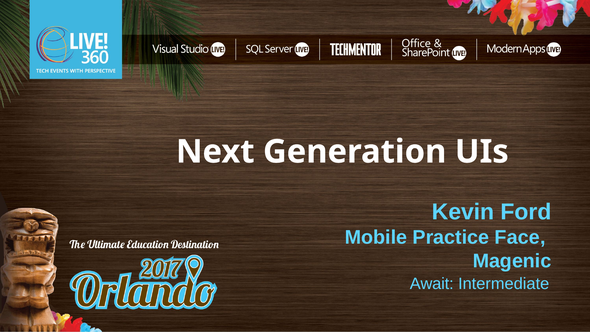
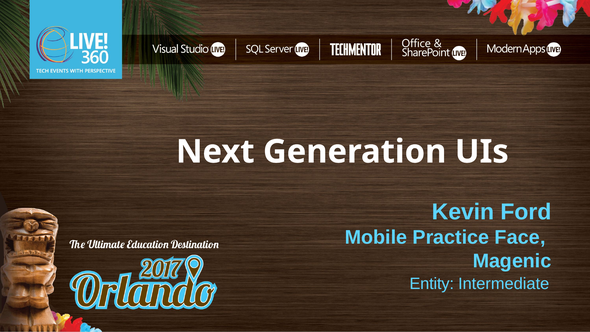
Await: Await -> Entity
